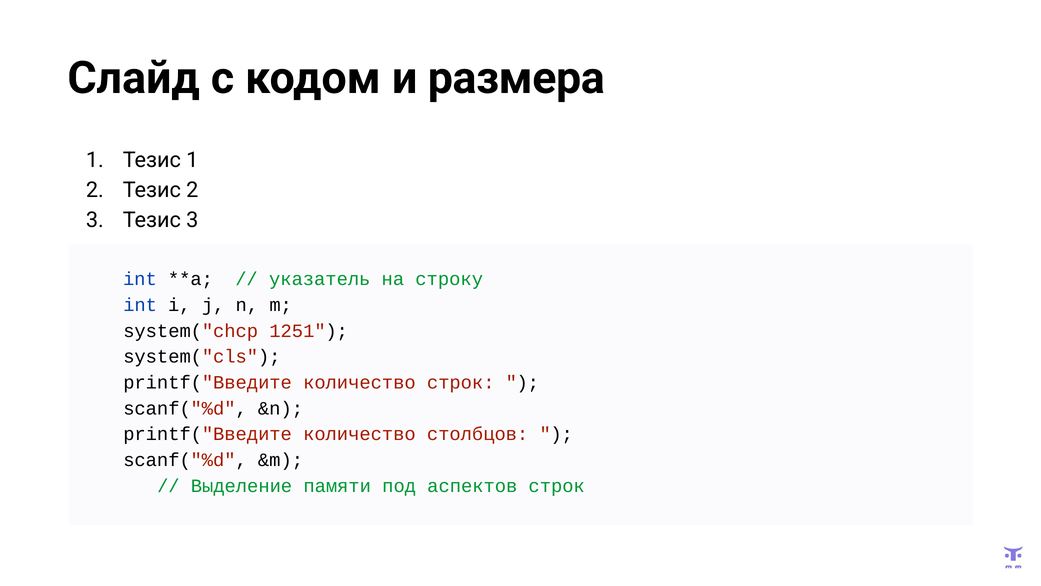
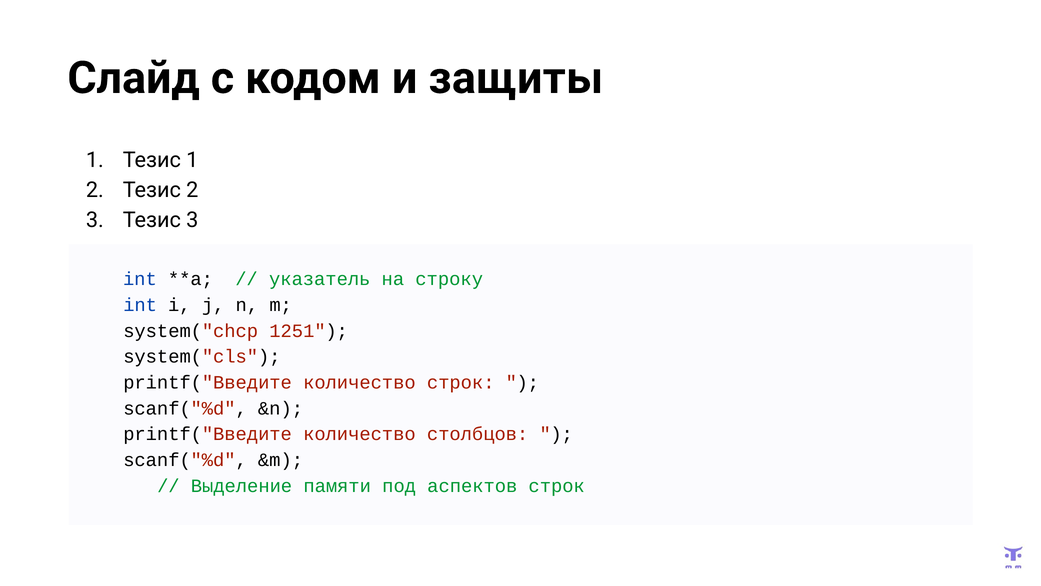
размера: размера -> защиты
